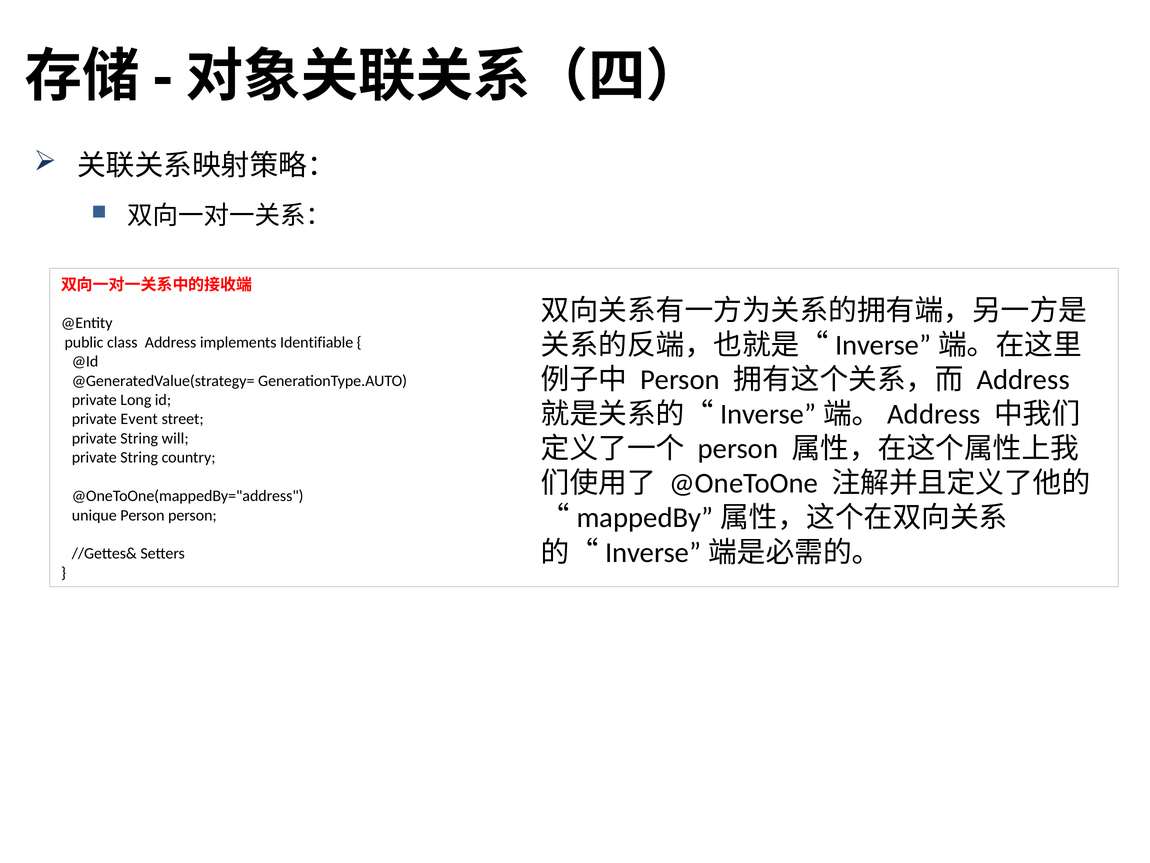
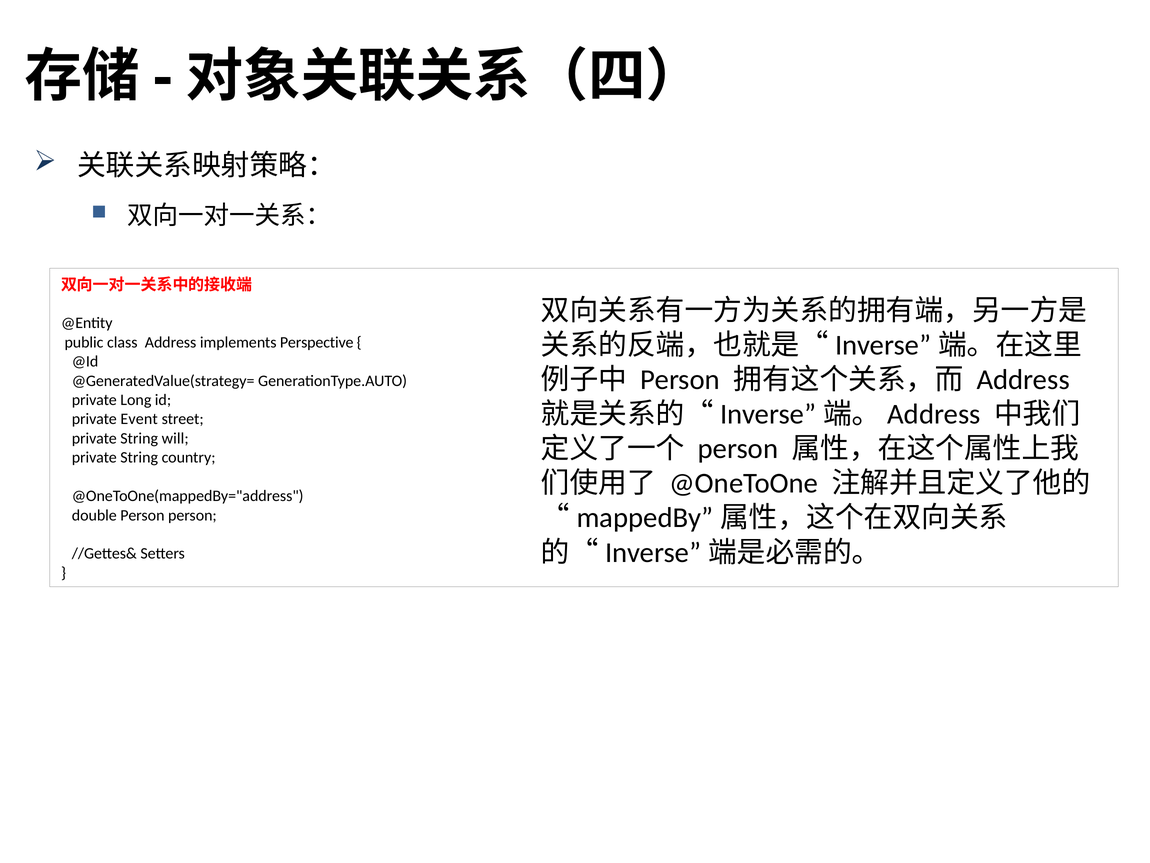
Identifiable: Identifiable -> Perspective
unique: unique -> double
